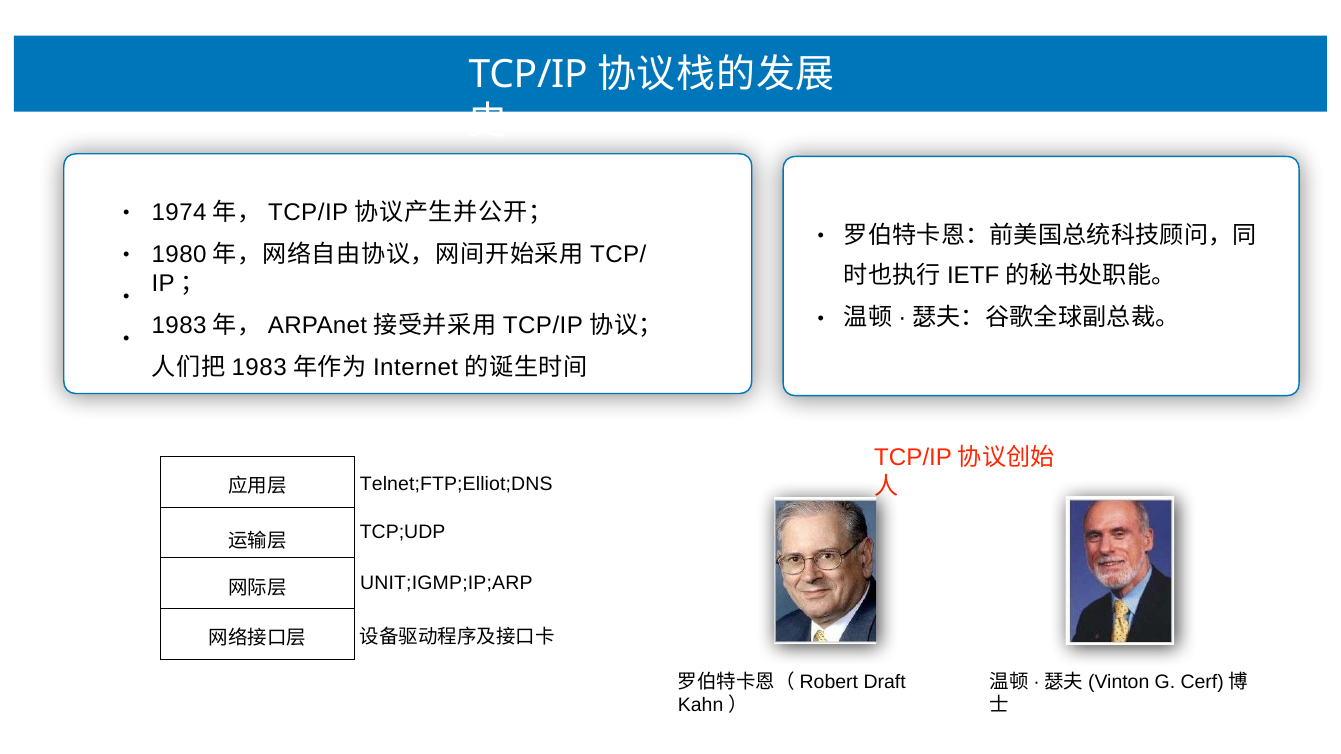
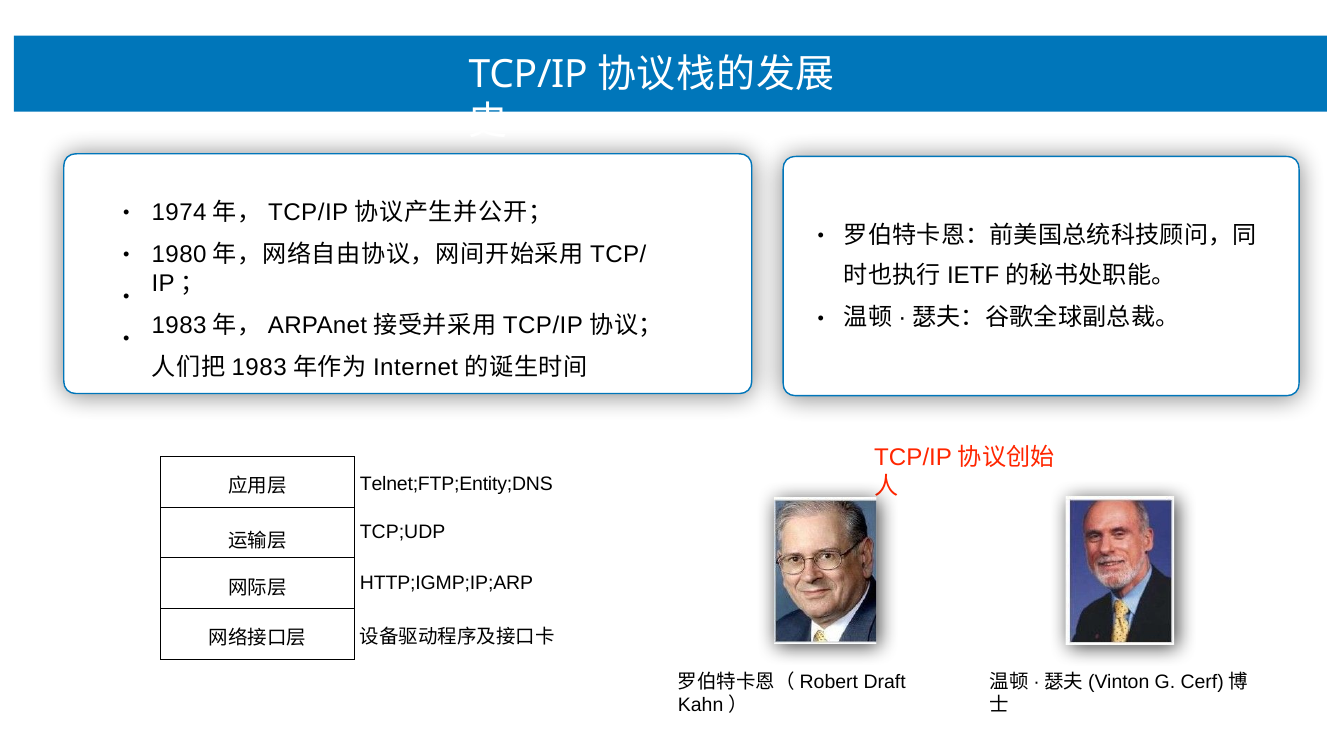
Telnet;FTP;Elliot;DNS: Telnet;FTP;Elliot;DNS -> Telnet;FTP;Entity;DNS
UNIT;IGMP;IP;ARP: UNIT;IGMP;IP;ARP -> HTTP;IGMP;IP;ARP
